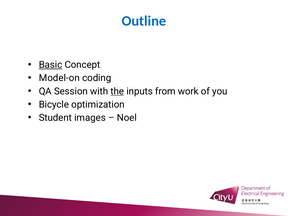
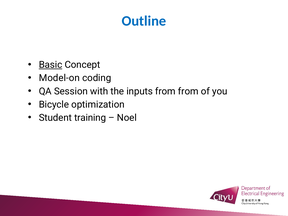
the underline: present -> none
from work: work -> from
images: images -> training
